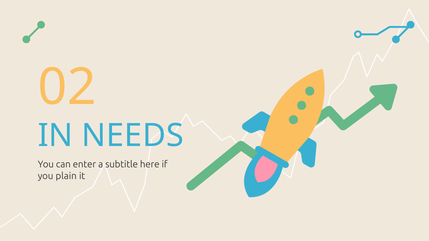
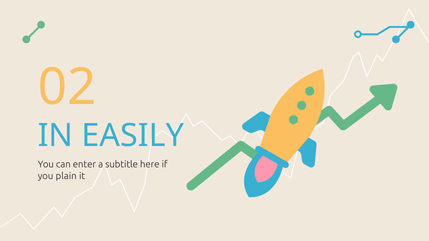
NEEDS: NEEDS -> EASILY
